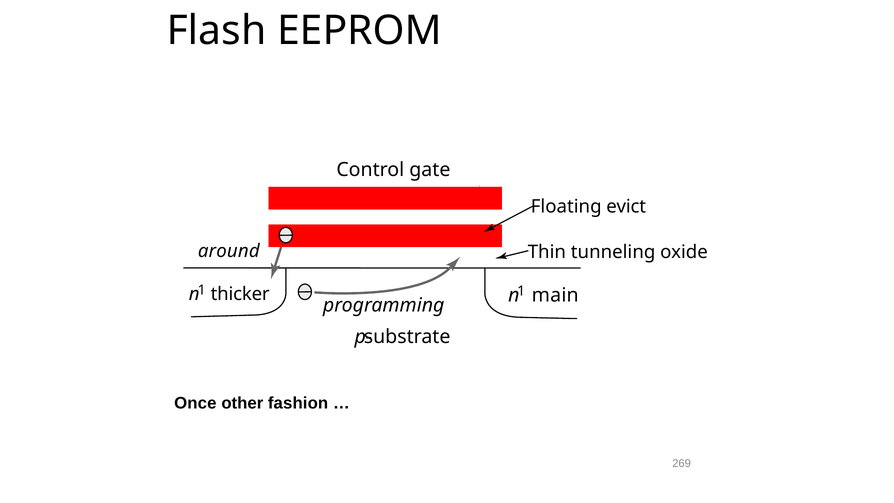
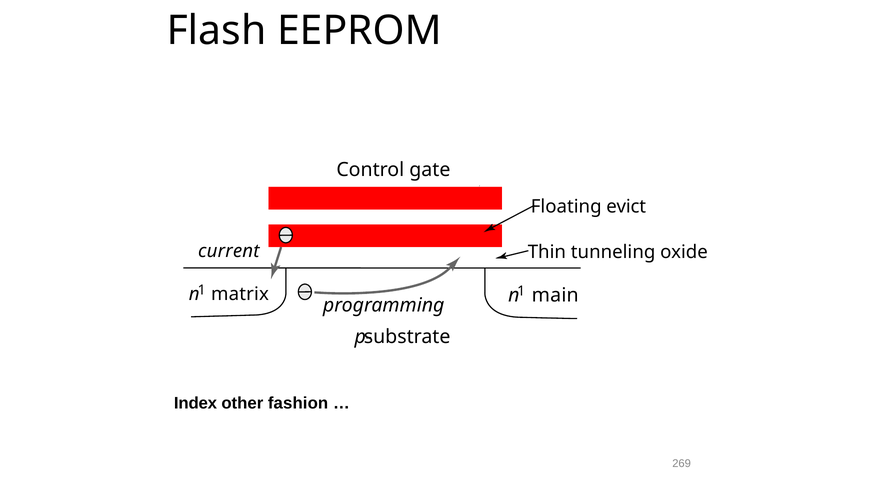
around: around -> current
thicker: thicker -> matrix
Once: Once -> Index
